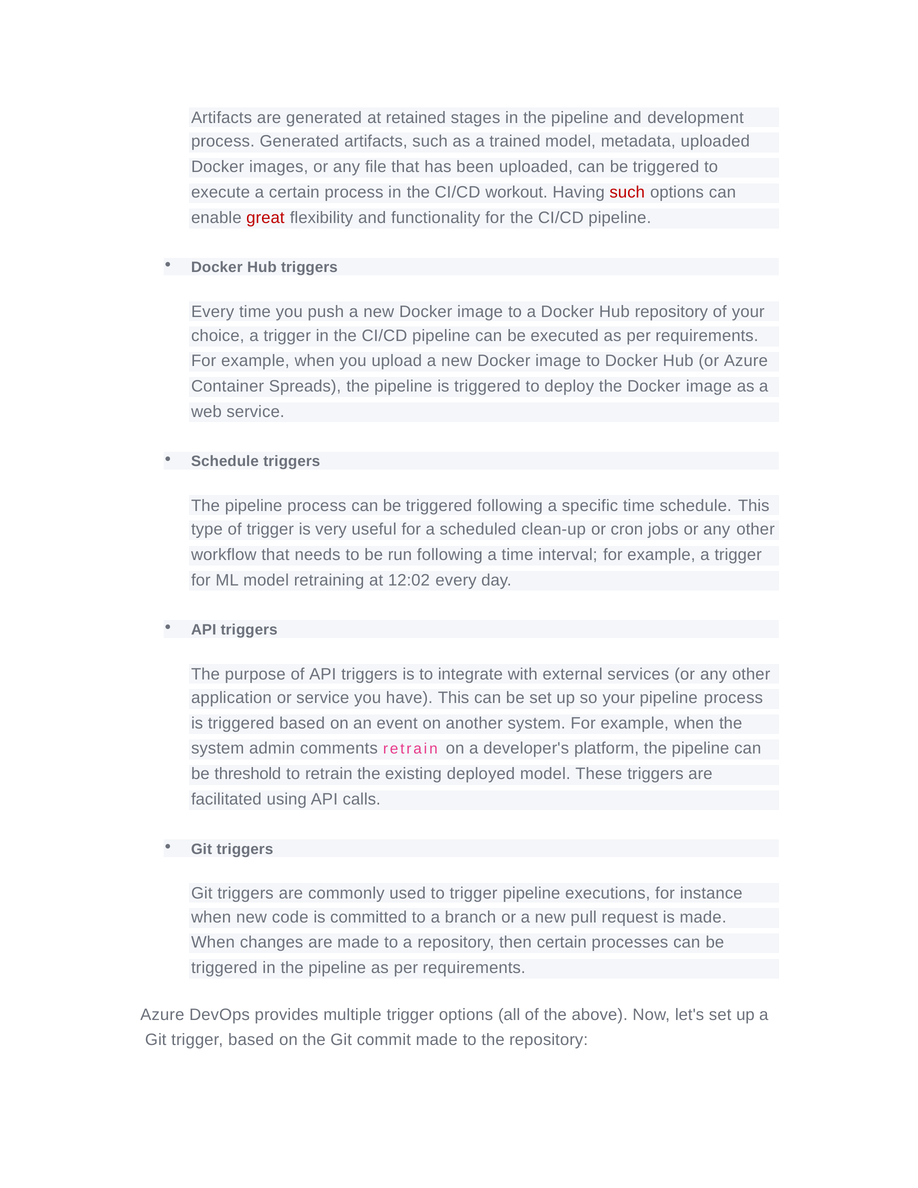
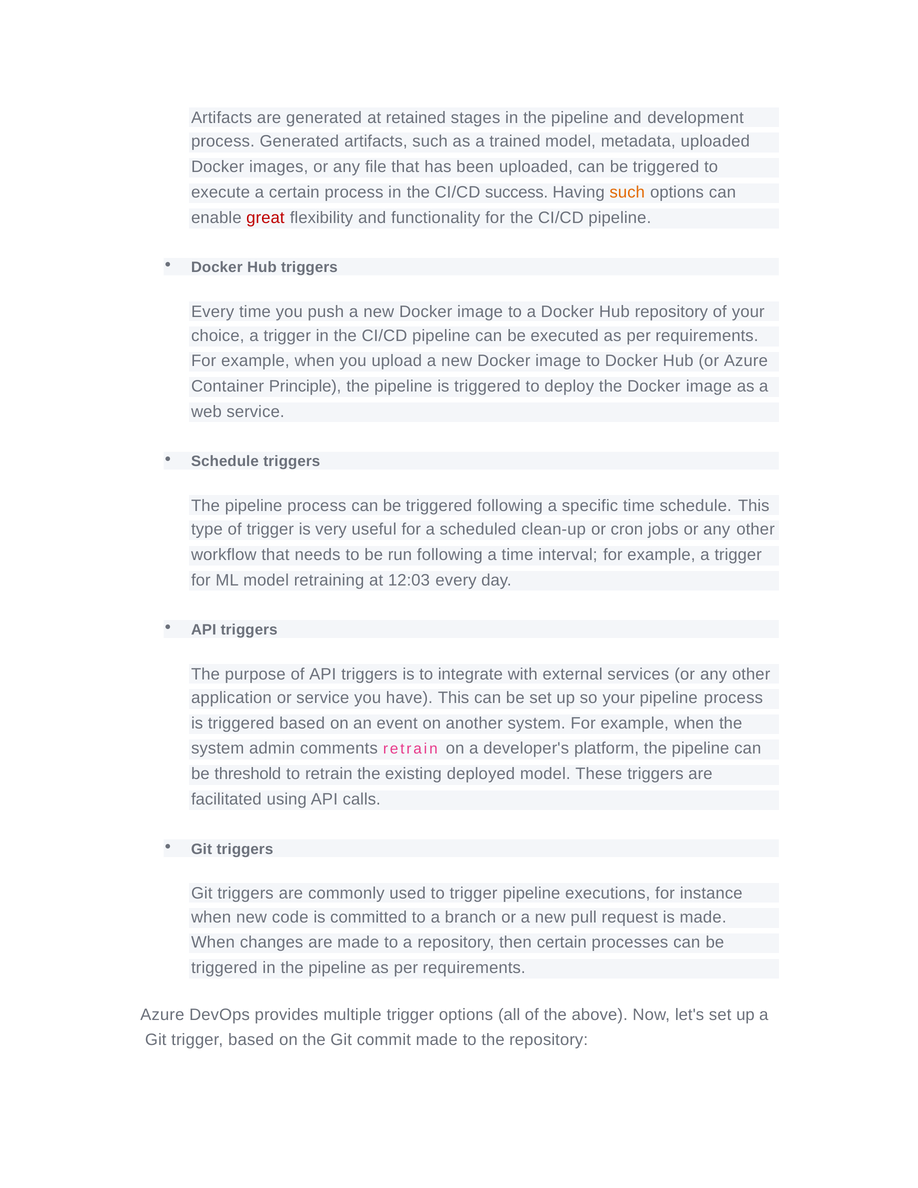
workout: workout -> success
such at (627, 192) colour: red -> orange
Spreads: Spreads -> Principle
12:02: 12:02 -> 12:03
